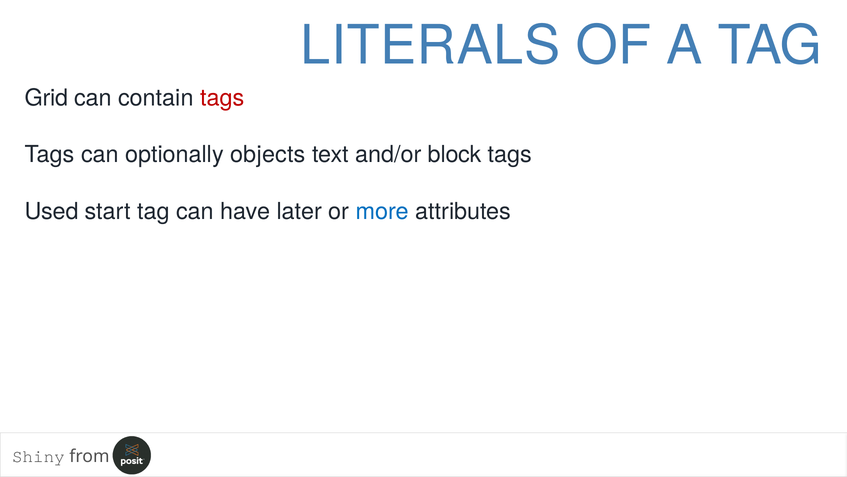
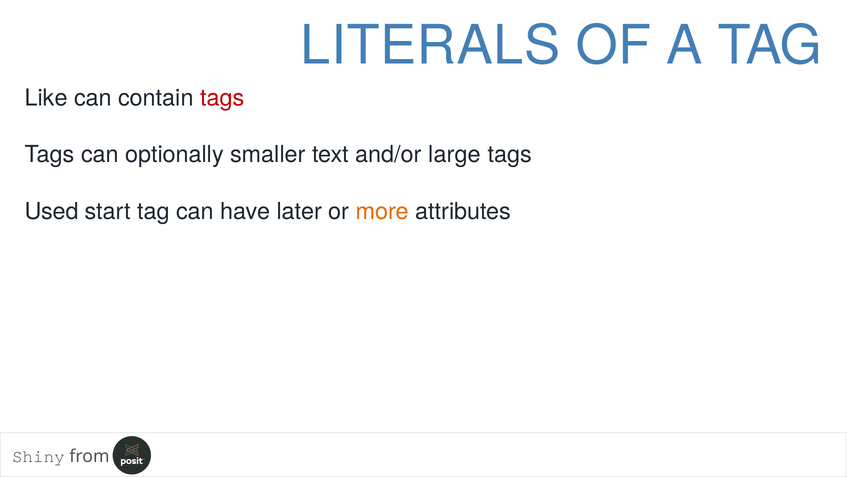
Grid: Grid -> Like
objects: objects -> smaller
block: block -> large
more colour: blue -> orange
